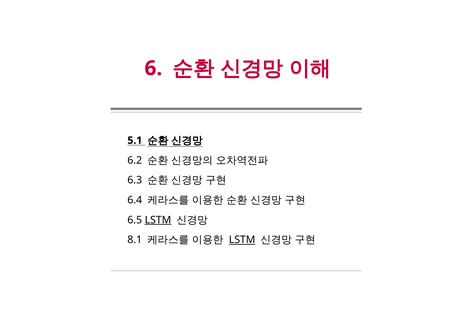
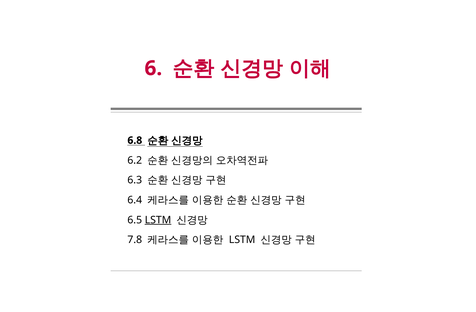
5.1: 5.1 -> 6.8
8.1: 8.1 -> 7.8
LSTM at (242, 240) underline: present -> none
